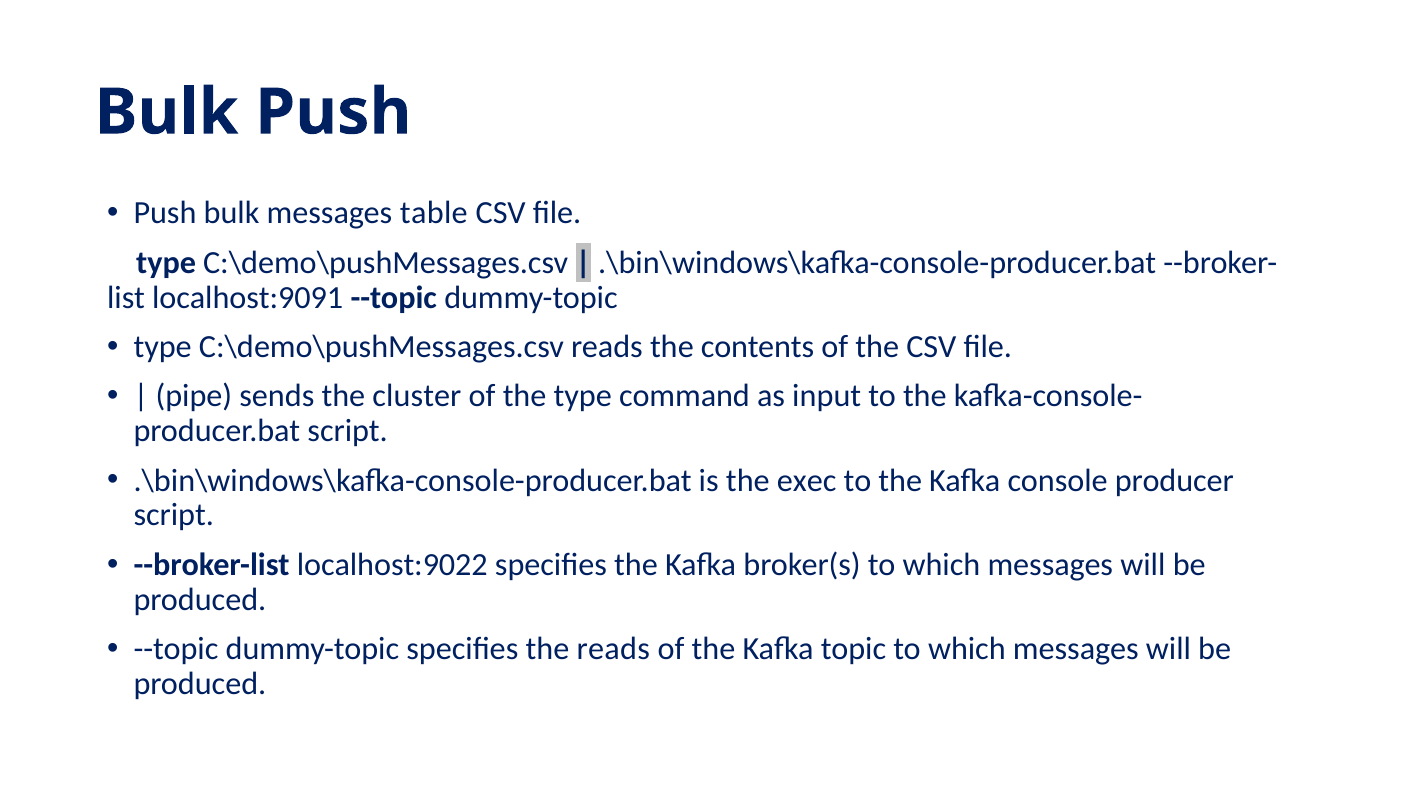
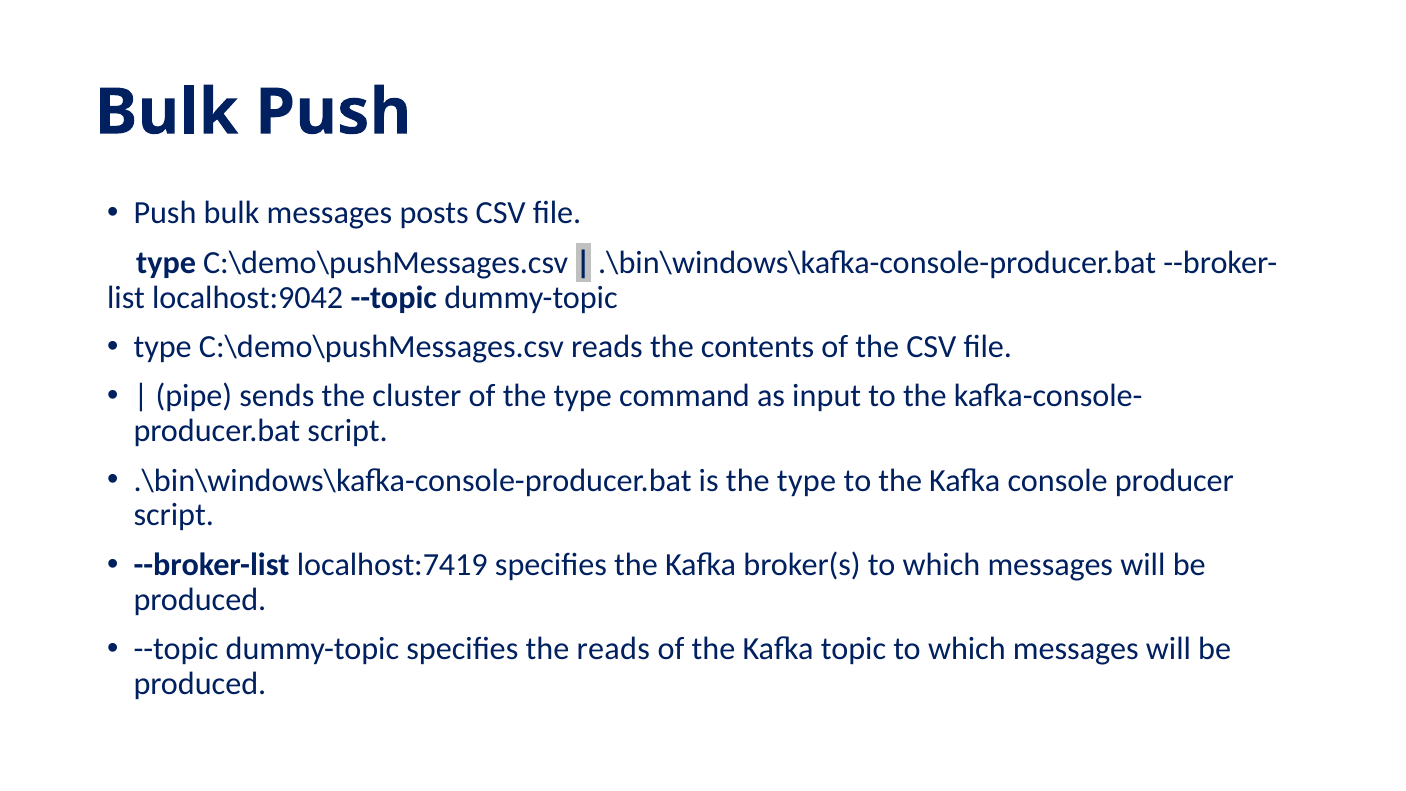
table: table -> posts
localhost:9091: localhost:9091 -> localhost:9042
is the exec: exec -> type
localhost:9022: localhost:9022 -> localhost:7419
